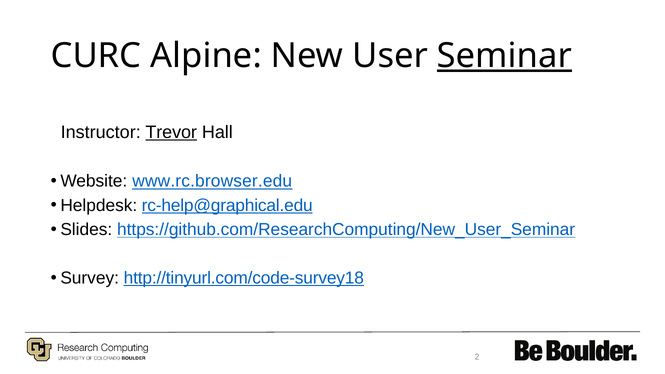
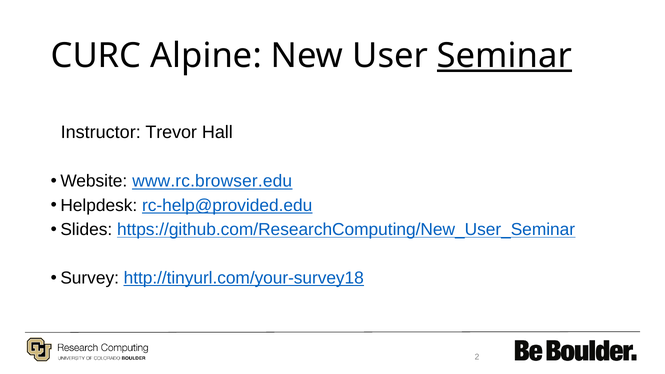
Trevor underline: present -> none
rc-help@graphical.edu: rc-help@graphical.edu -> rc-help@provided.edu
http://tinyurl.com/code-survey18: http://tinyurl.com/code-survey18 -> http://tinyurl.com/your-survey18
